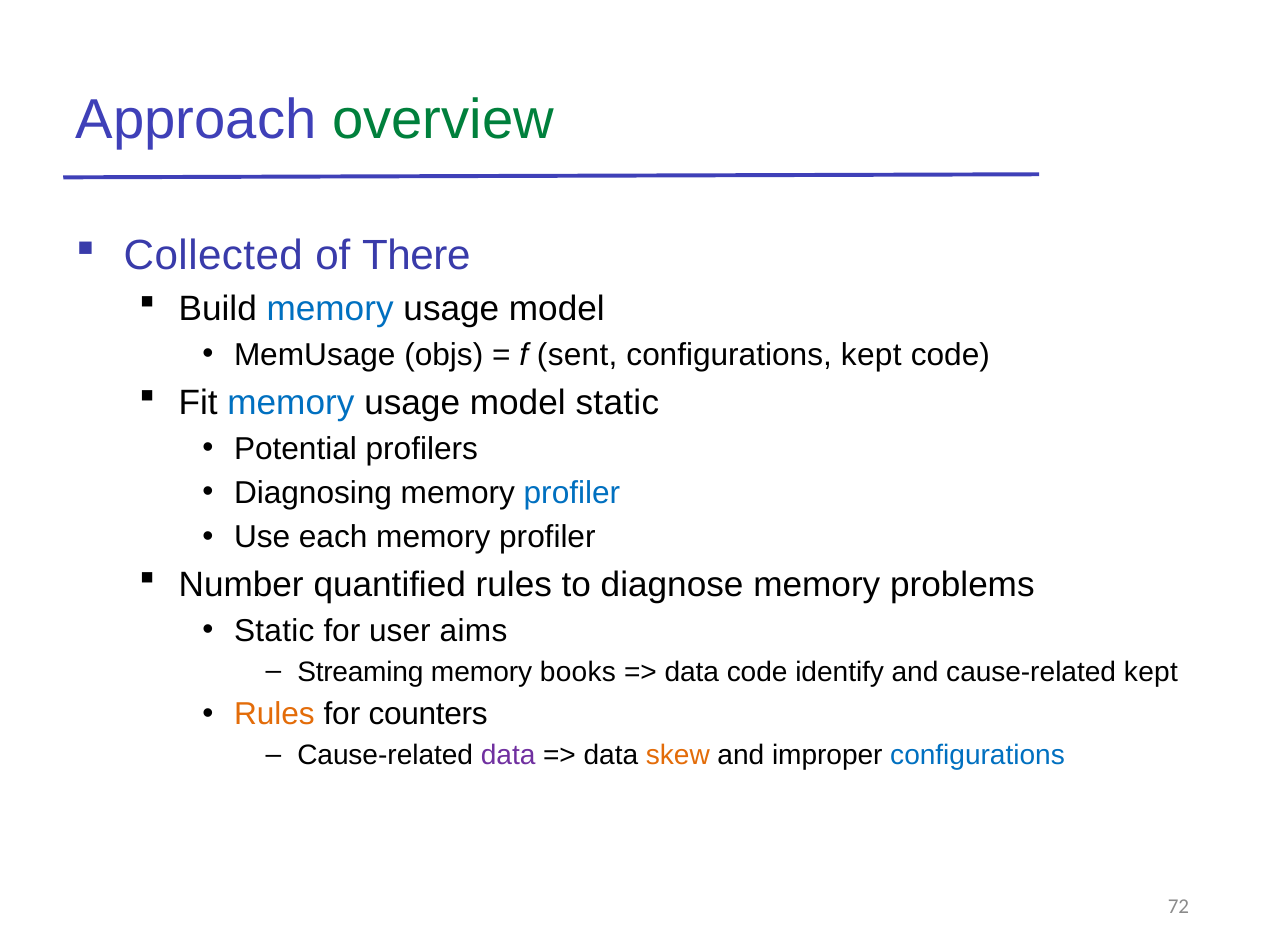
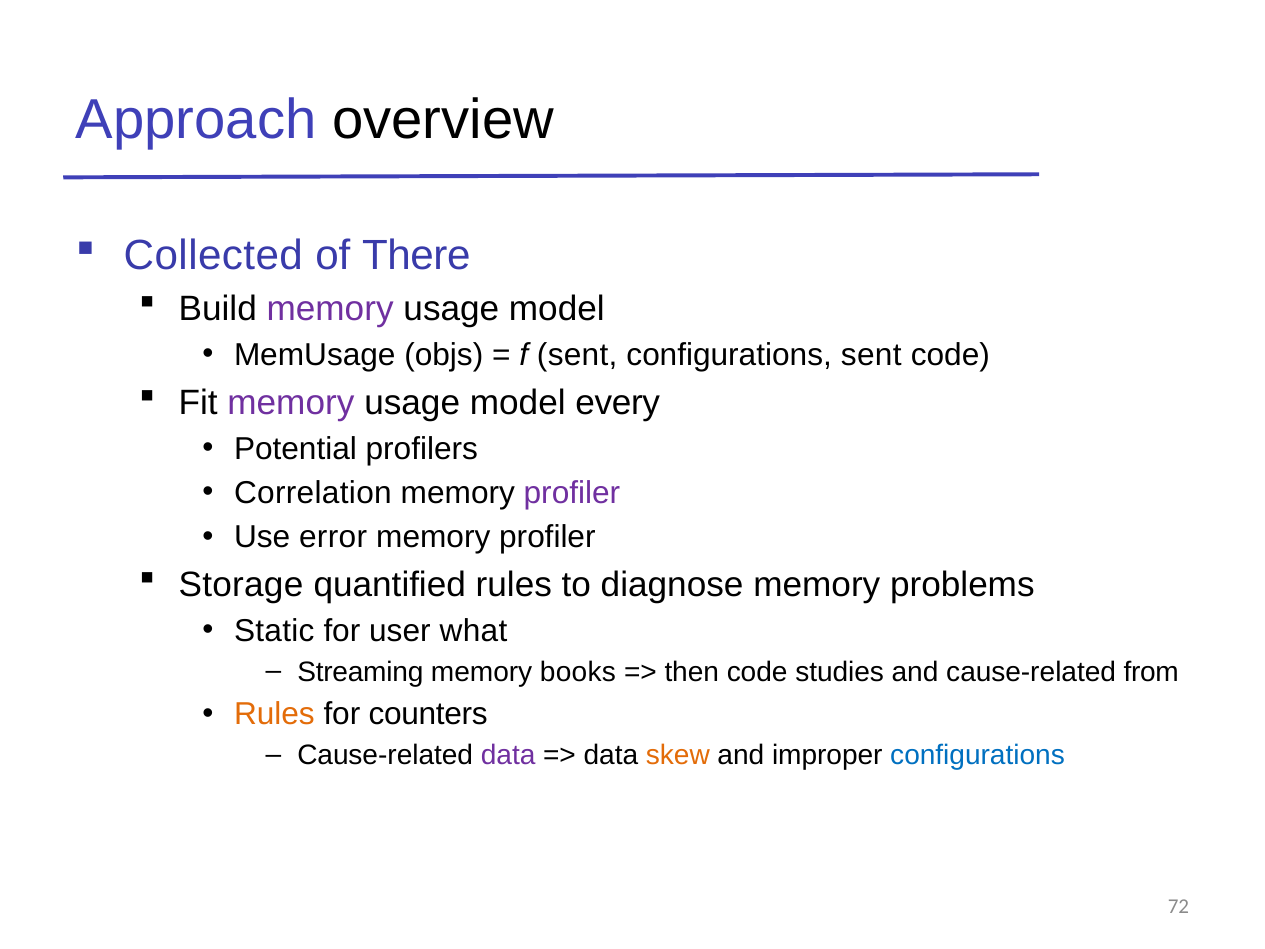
overview colour: green -> black
memory at (330, 309) colour: blue -> purple
configurations kept: kept -> sent
memory at (291, 402) colour: blue -> purple
model static: static -> every
Diagnosing: Diagnosing -> Correlation
profiler at (572, 493) colour: blue -> purple
each: each -> error
Number: Number -> Storage
aims: aims -> what
data at (692, 672): data -> then
identify: identify -> studies
cause-related kept: kept -> from
